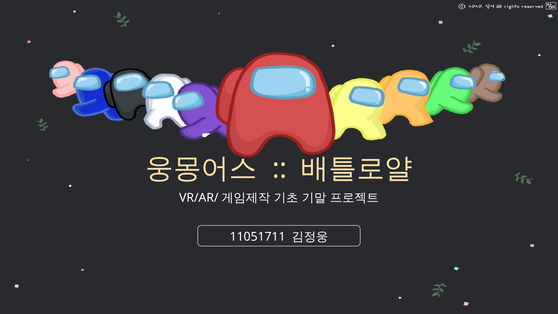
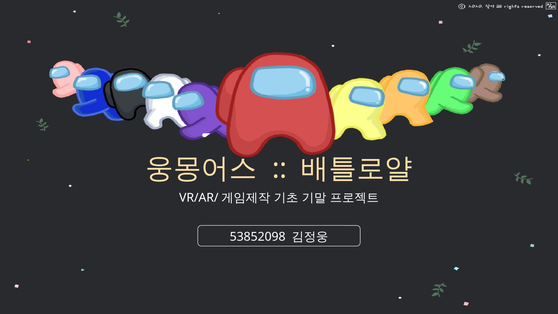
11051711: 11051711 -> 53852098
